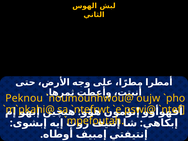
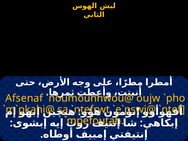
Peknou: Peknou -> Afsenaf
